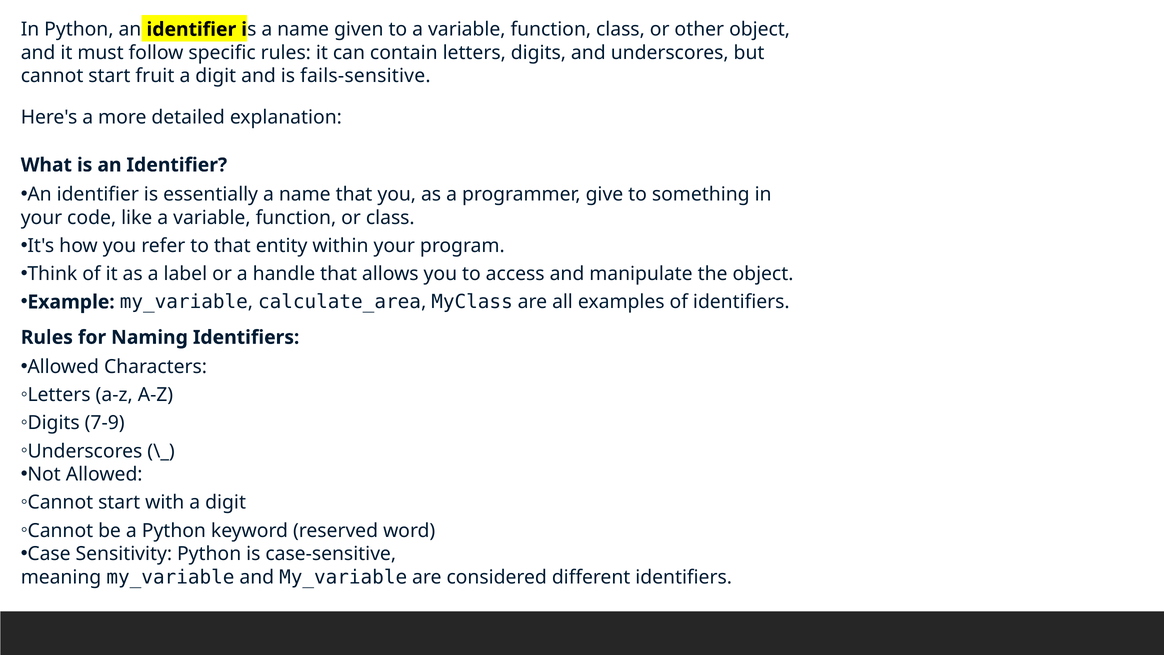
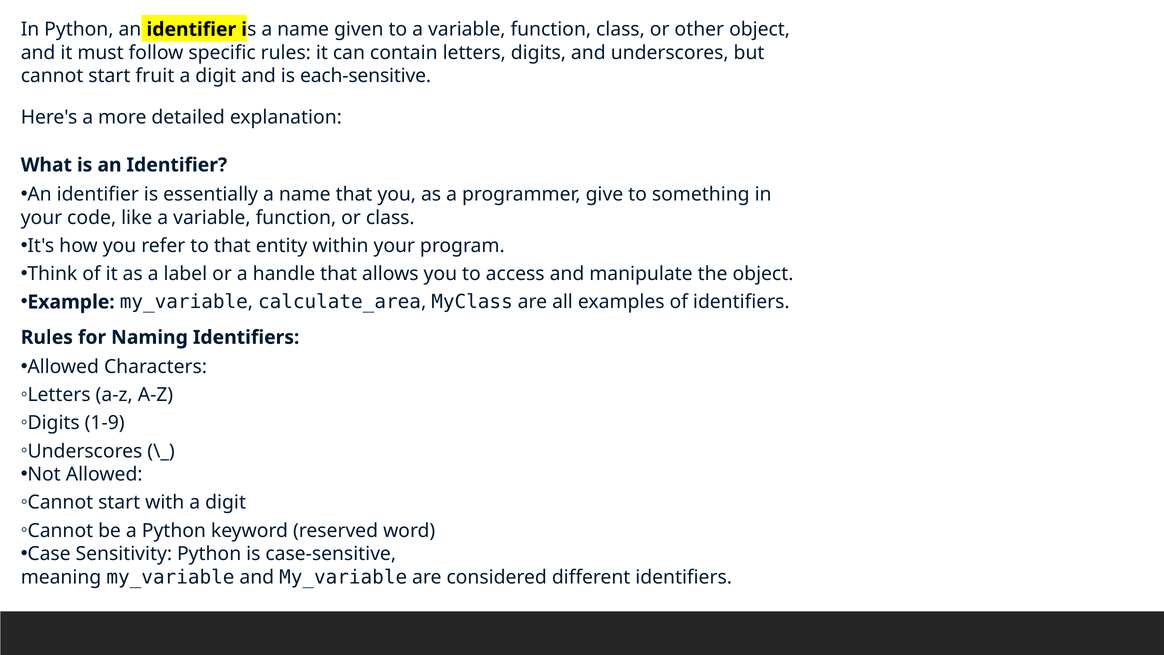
fails-sensitive: fails-sensitive -> each-sensitive
7-9: 7-9 -> 1-9
